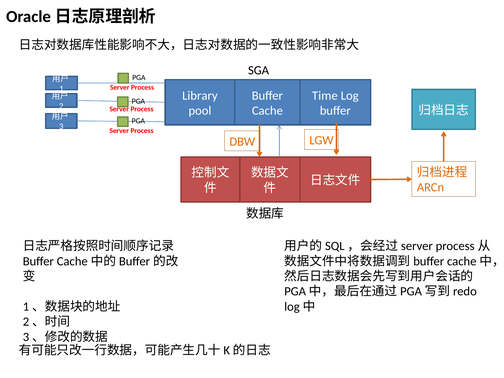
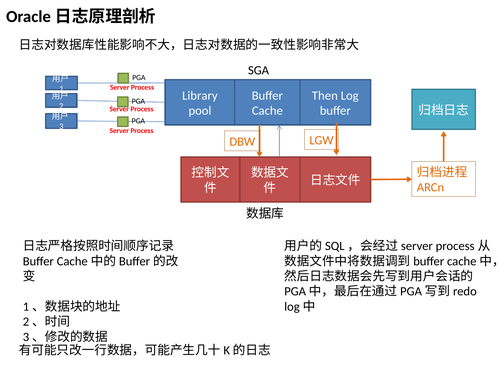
Time: Time -> Then
